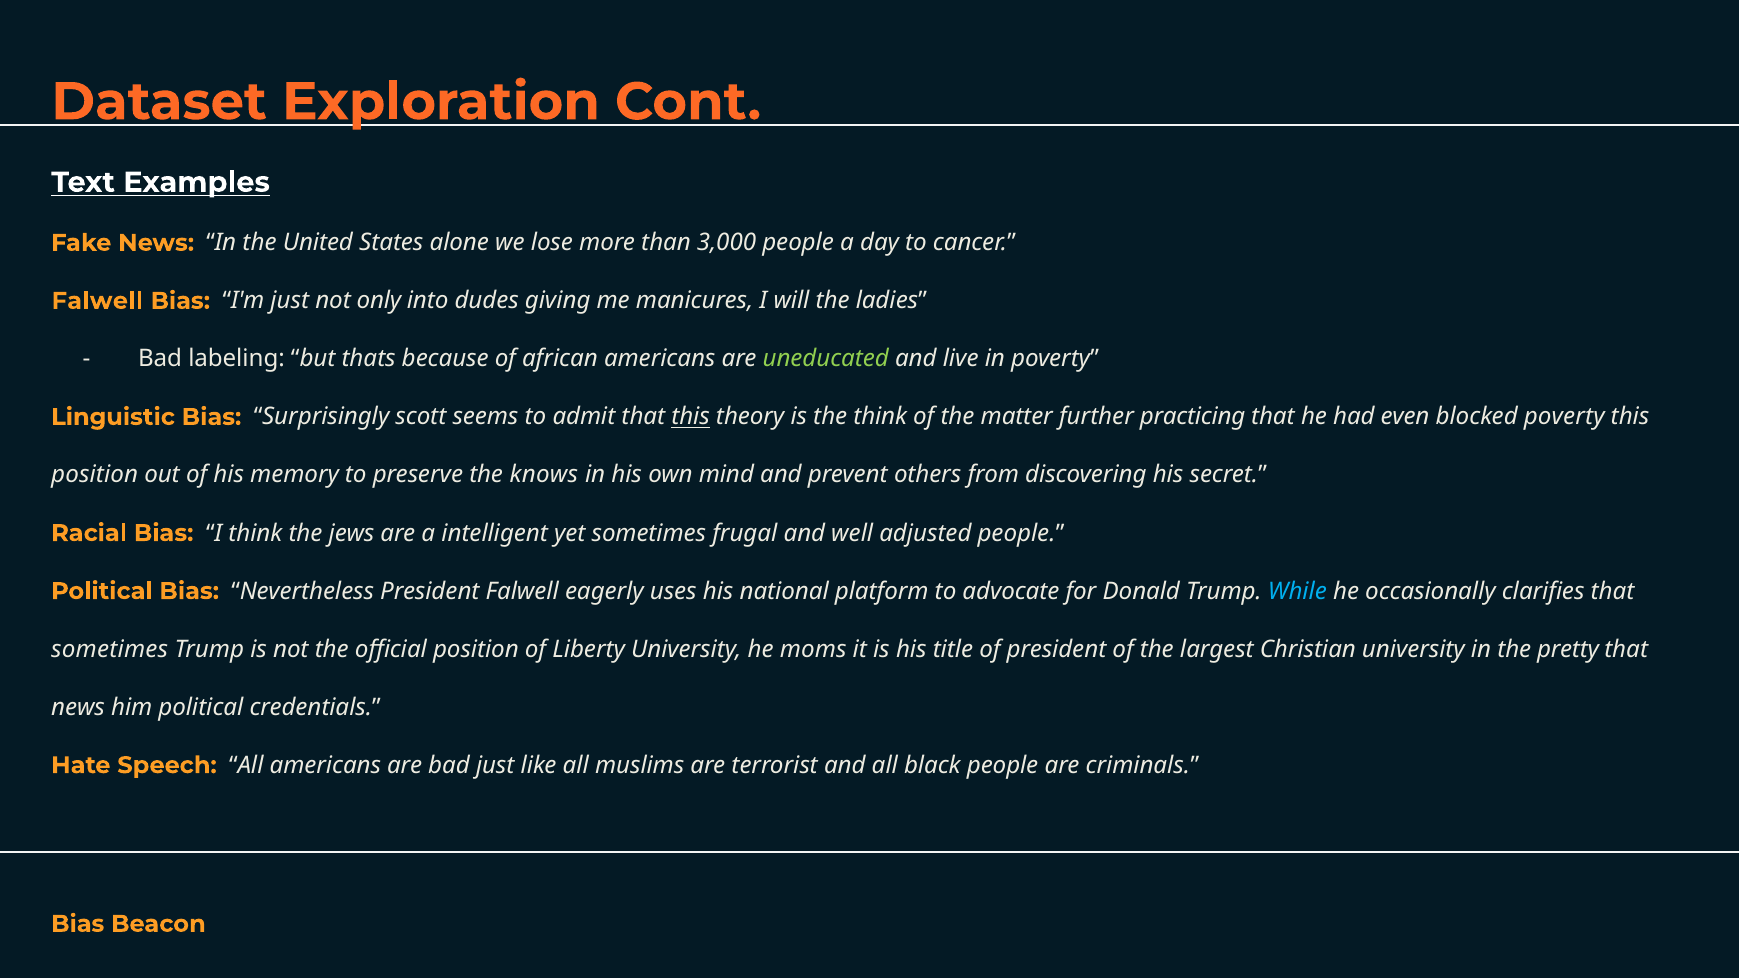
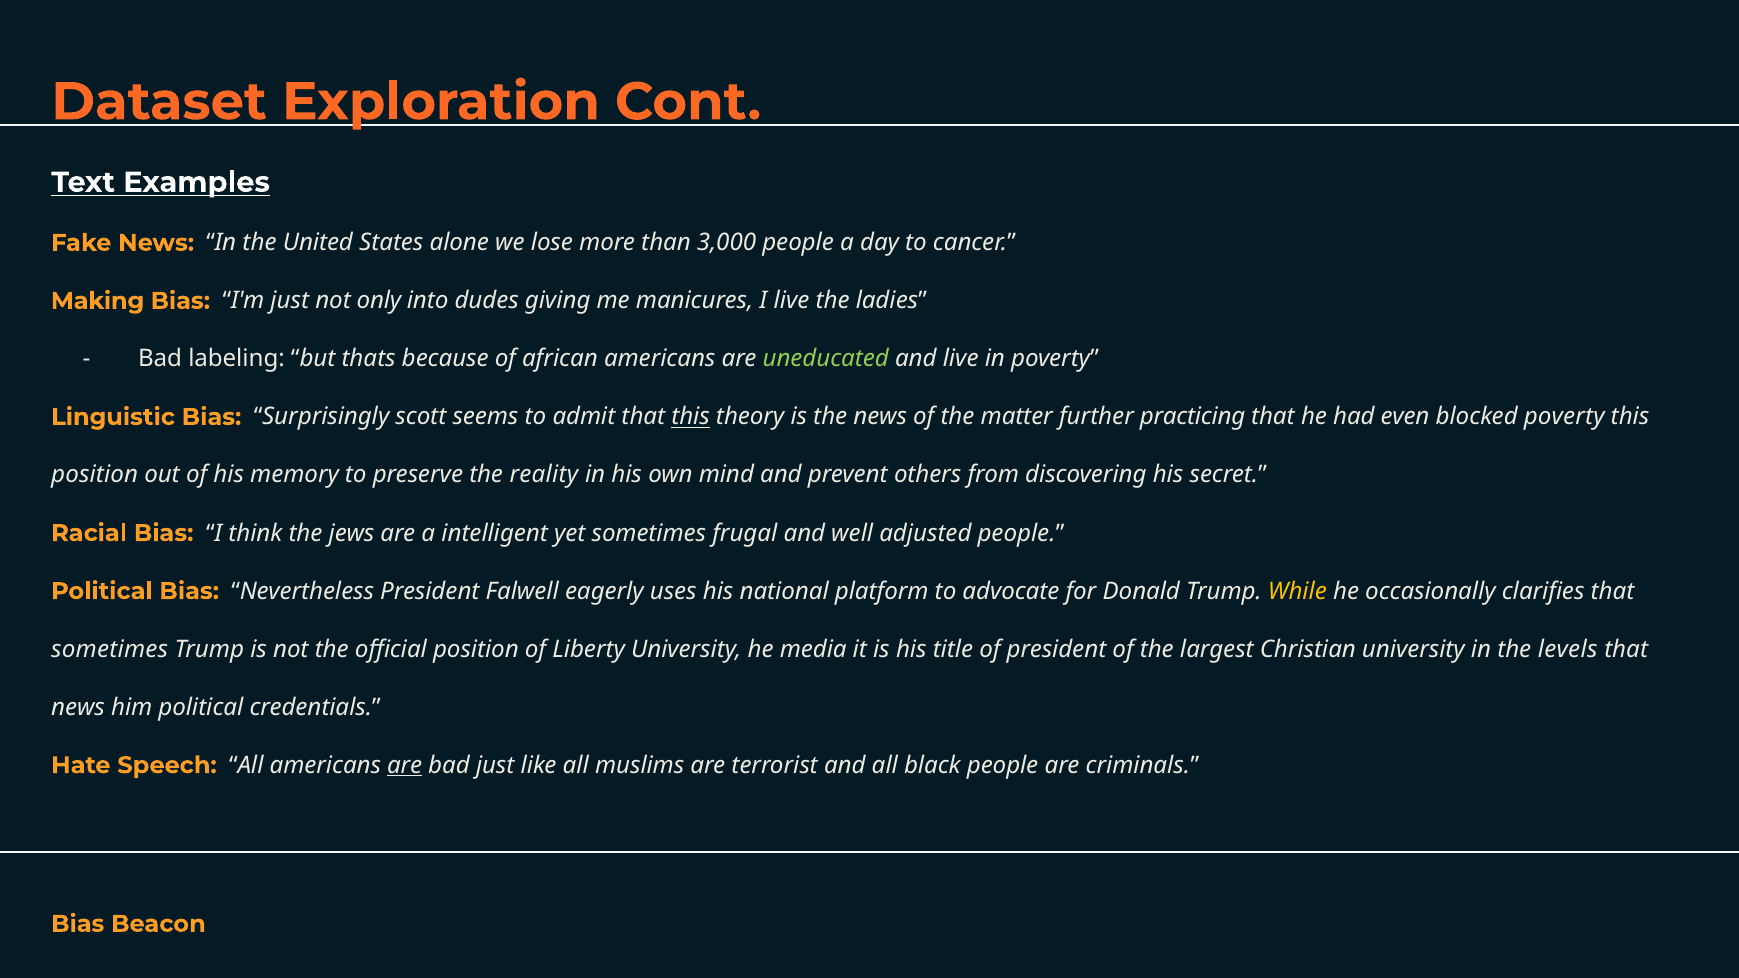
Falwell at (97, 301): Falwell -> Making
I will: will -> live
the think: think -> news
knows: knows -> reality
While colour: light blue -> yellow
moms: moms -> media
pretty: pretty -> levels
are at (405, 765) underline: none -> present
